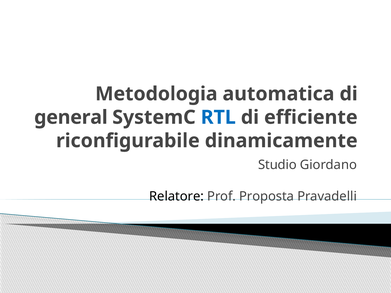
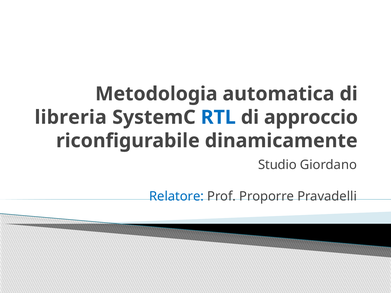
general: general -> libreria
efficiente: efficiente -> approccio
Relatore colour: black -> blue
Proposta: Proposta -> Proporre
